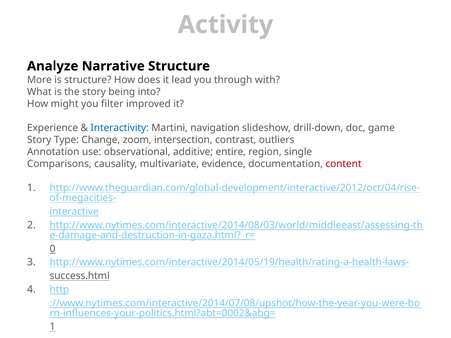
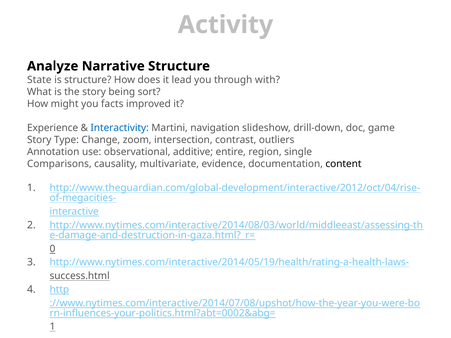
More: More -> State
into: into -> sort
filter: filter -> facts
content colour: red -> black
